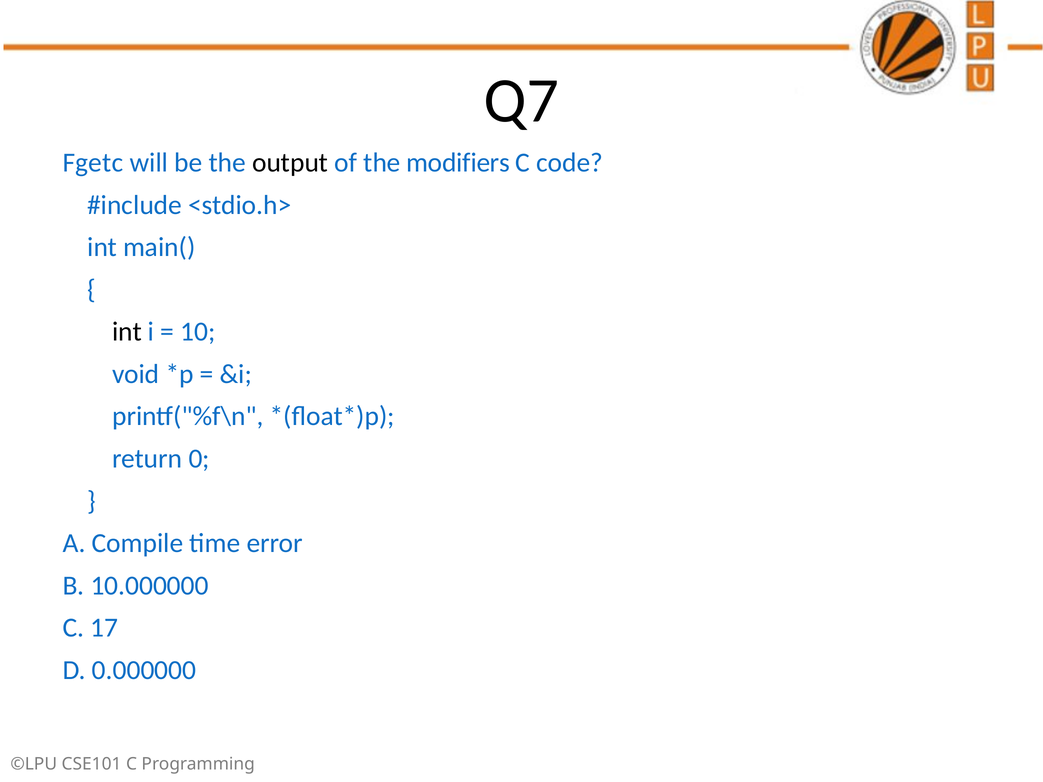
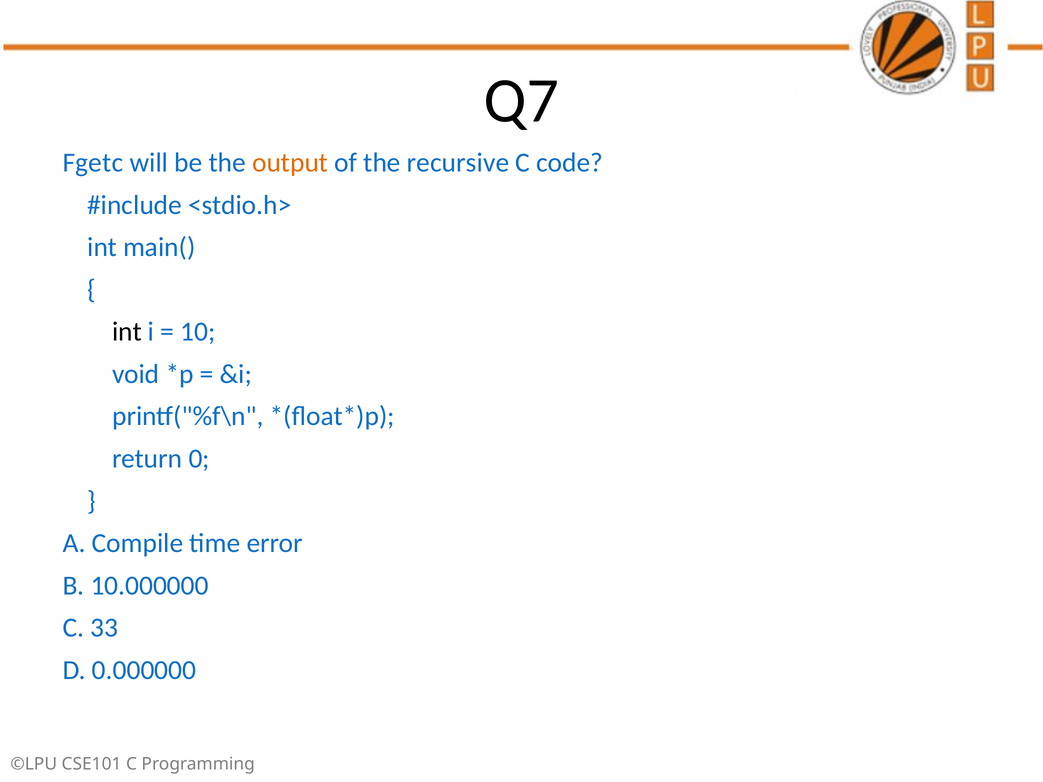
output colour: black -> orange
modifiers: modifiers -> recursive
17: 17 -> 33
